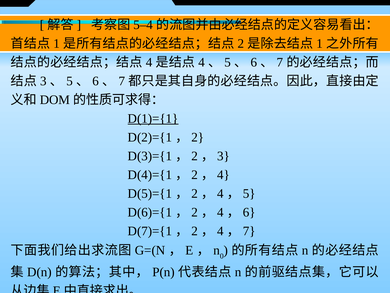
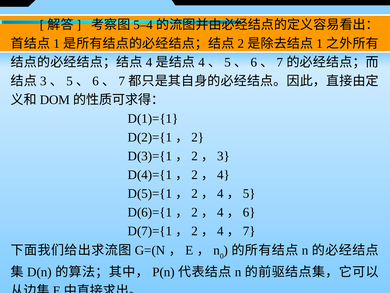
D(1)={1 underline: present -> none
